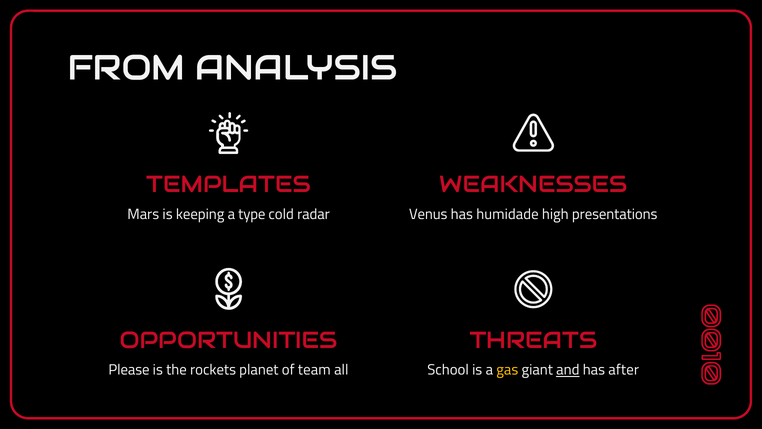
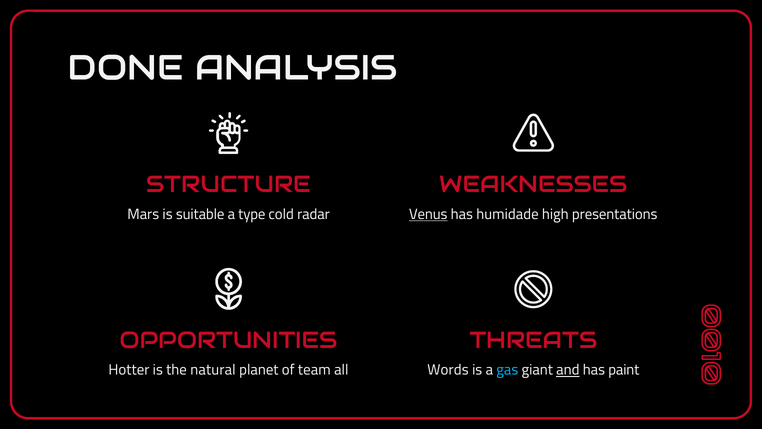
FROM: FROM -> DONE
TEMPLATES: TEMPLATES -> STRUCTURE
keeping: keeping -> suitable
Venus underline: none -> present
Please: Please -> Hotter
rockets: rockets -> natural
School: School -> Words
gas colour: yellow -> light blue
after: after -> paint
